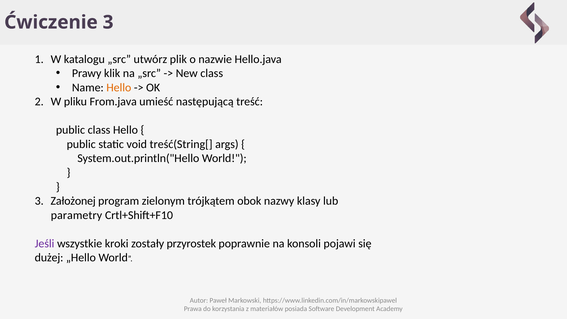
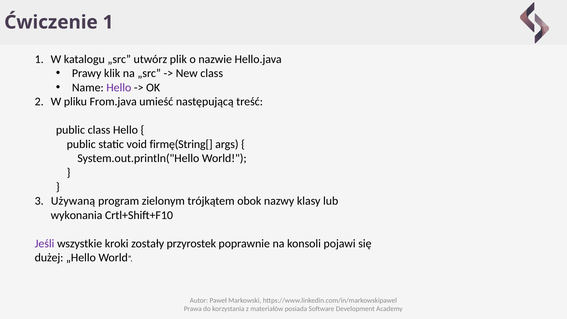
Ćwiczenie 3: 3 -> 1
Hello at (119, 87) colour: orange -> purple
treść(String[: treść(String[ -> firmę(String[
Założonej: Założonej -> Używaną
parametry: parametry -> wykonania
